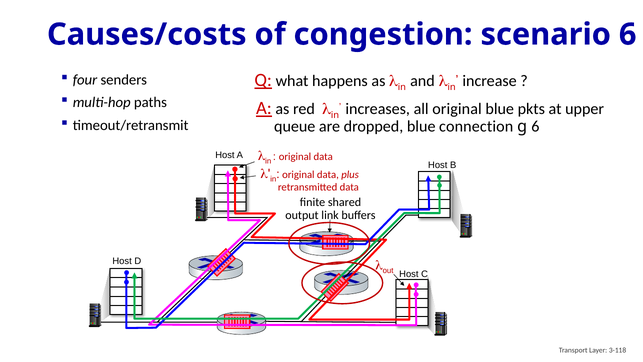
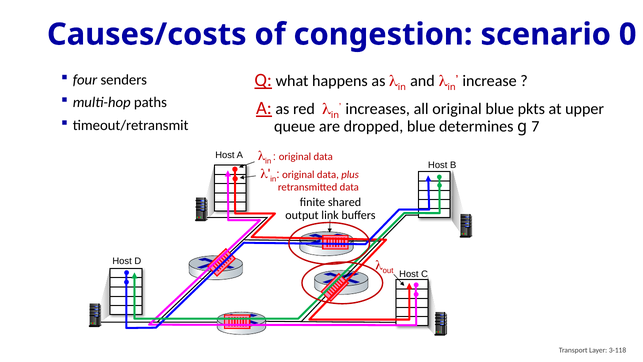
scenario 6: 6 -> 0
connection: connection -> determines
g 6: 6 -> 7
